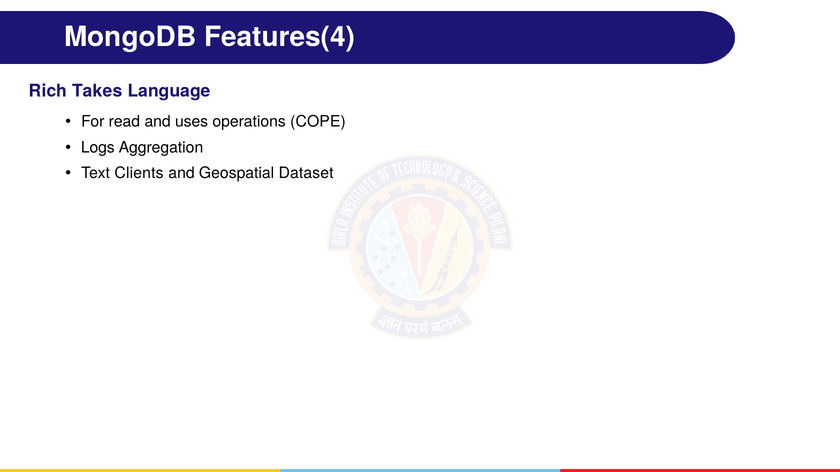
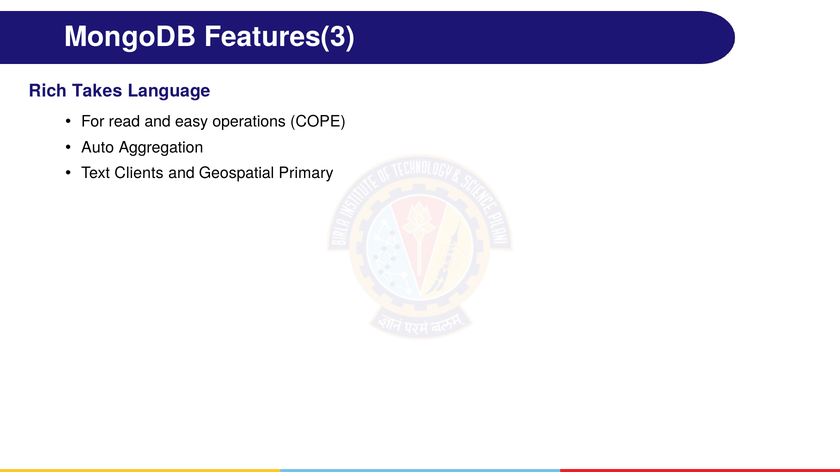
Features(4: Features(4 -> Features(3
uses: uses -> easy
Logs: Logs -> Auto
Dataset: Dataset -> Primary
